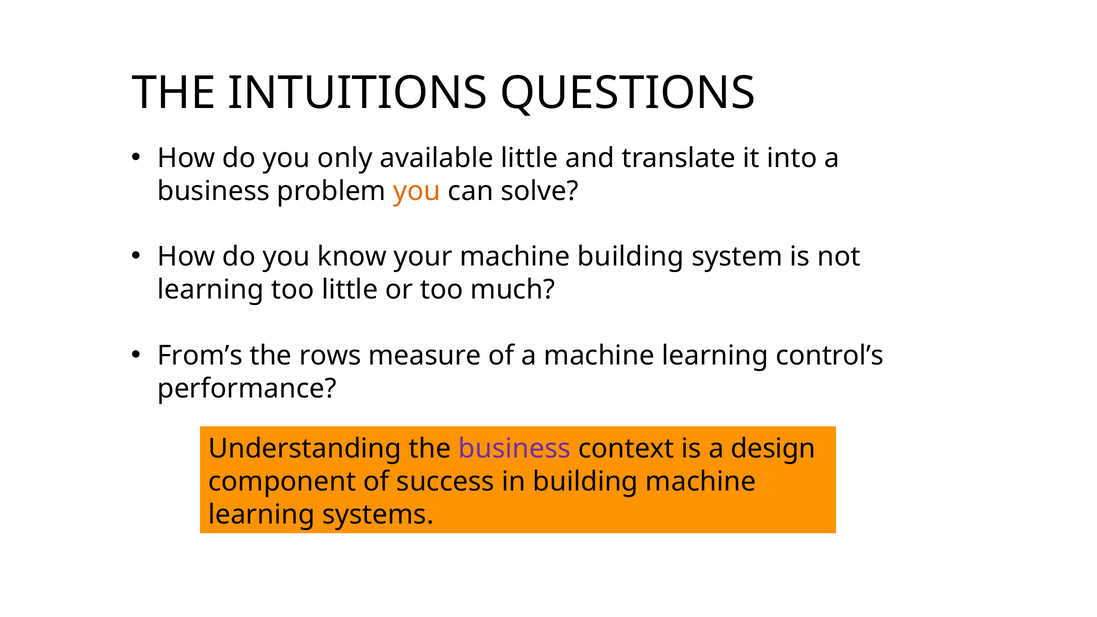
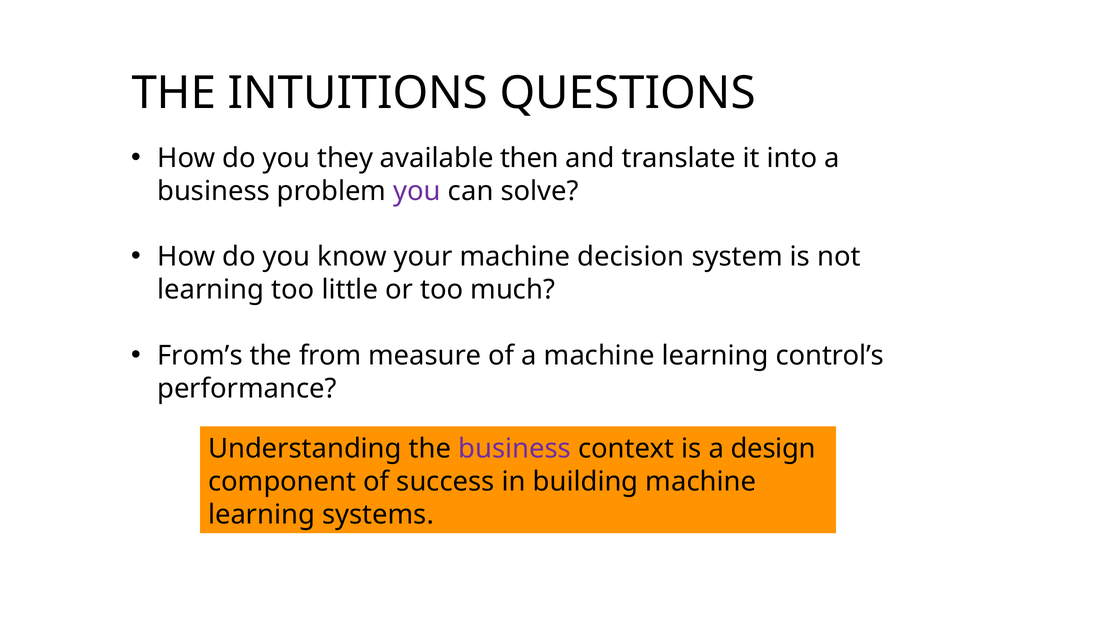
only: only -> they
available little: little -> then
you at (417, 191) colour: orange -> purple
machine building: building -> decision
rows: rows -> from
